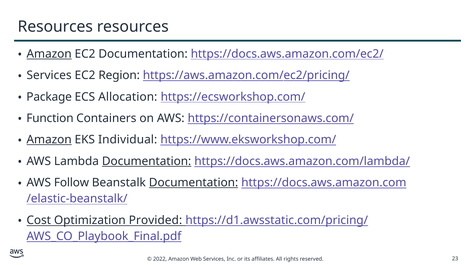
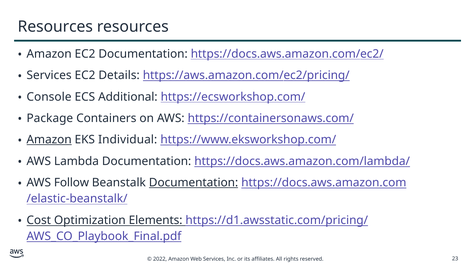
Amazon at (49, 54) underline: present -> none
Region: Region -> Details
Package: Package -> Console
Allocation: Allocation -> Additional
Function: Function -> Package
Documentation at (147, 161) underline: present -> none
Provided: Provided -> Elements
